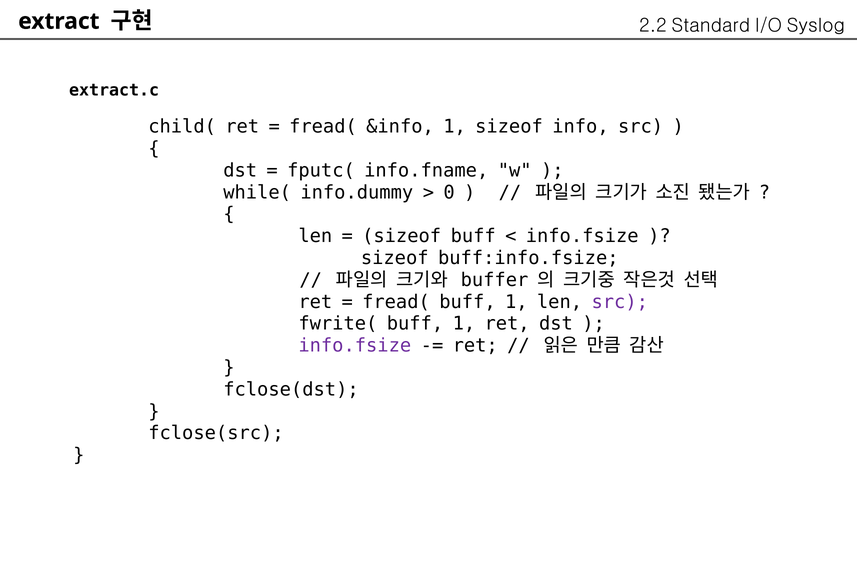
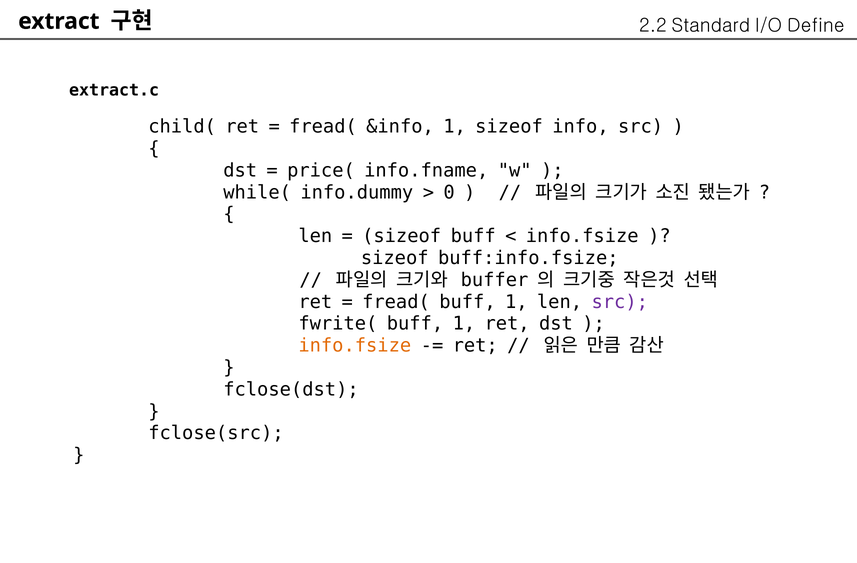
Syslog: Syslog -> Define
fputc(: fputc( -> price(
info.fsize at (355, 346) colour: purple -> orange
